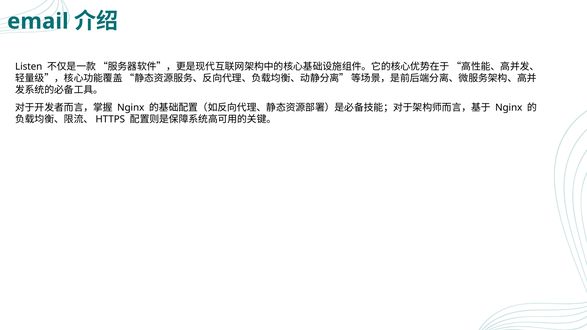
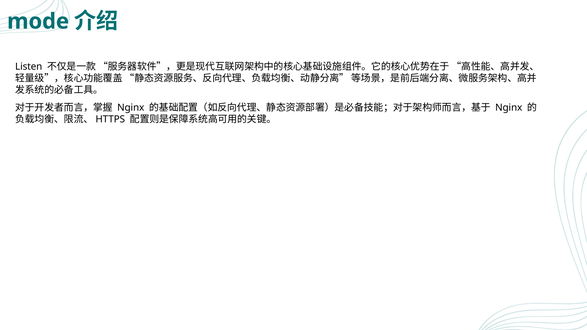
email: email -> mode
